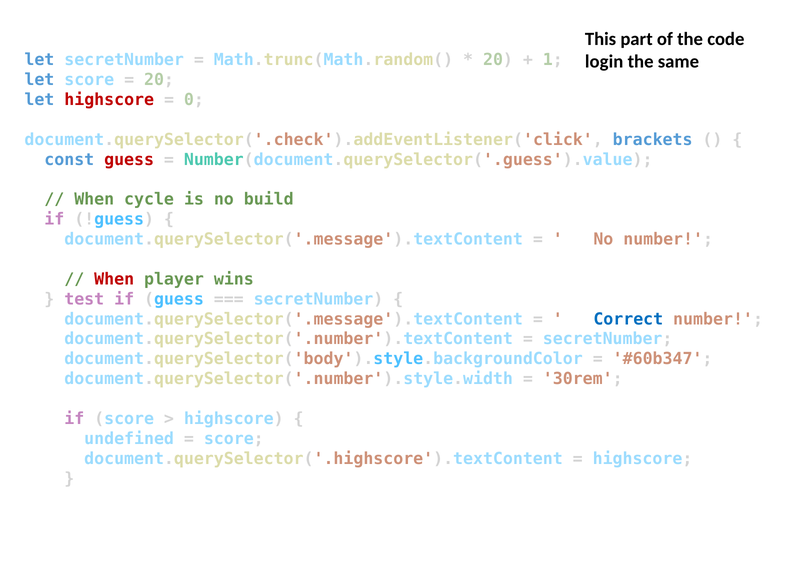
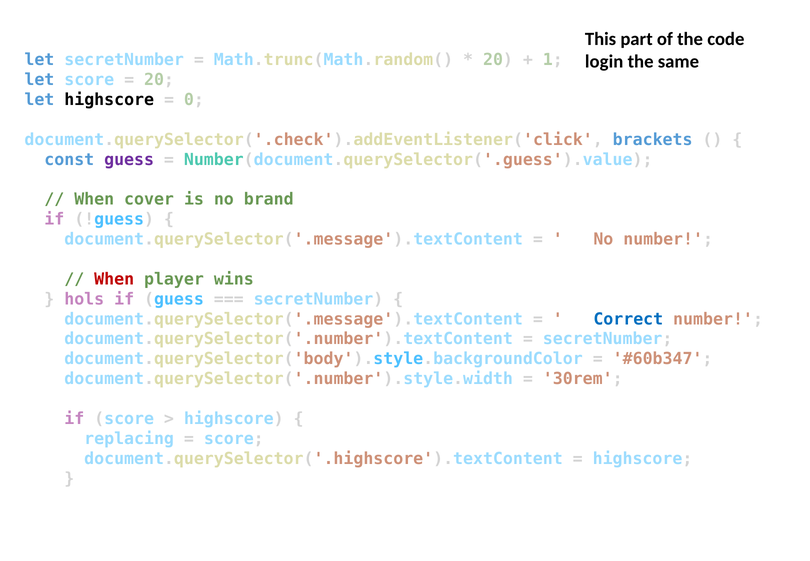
highscore at (109, 100) colour: red -> black
guess at (129, 160) colour: red -> purple
cycle: cycle -> cover
build: build -> brand
test: test -> hols
undefined: undefined -> replacing
